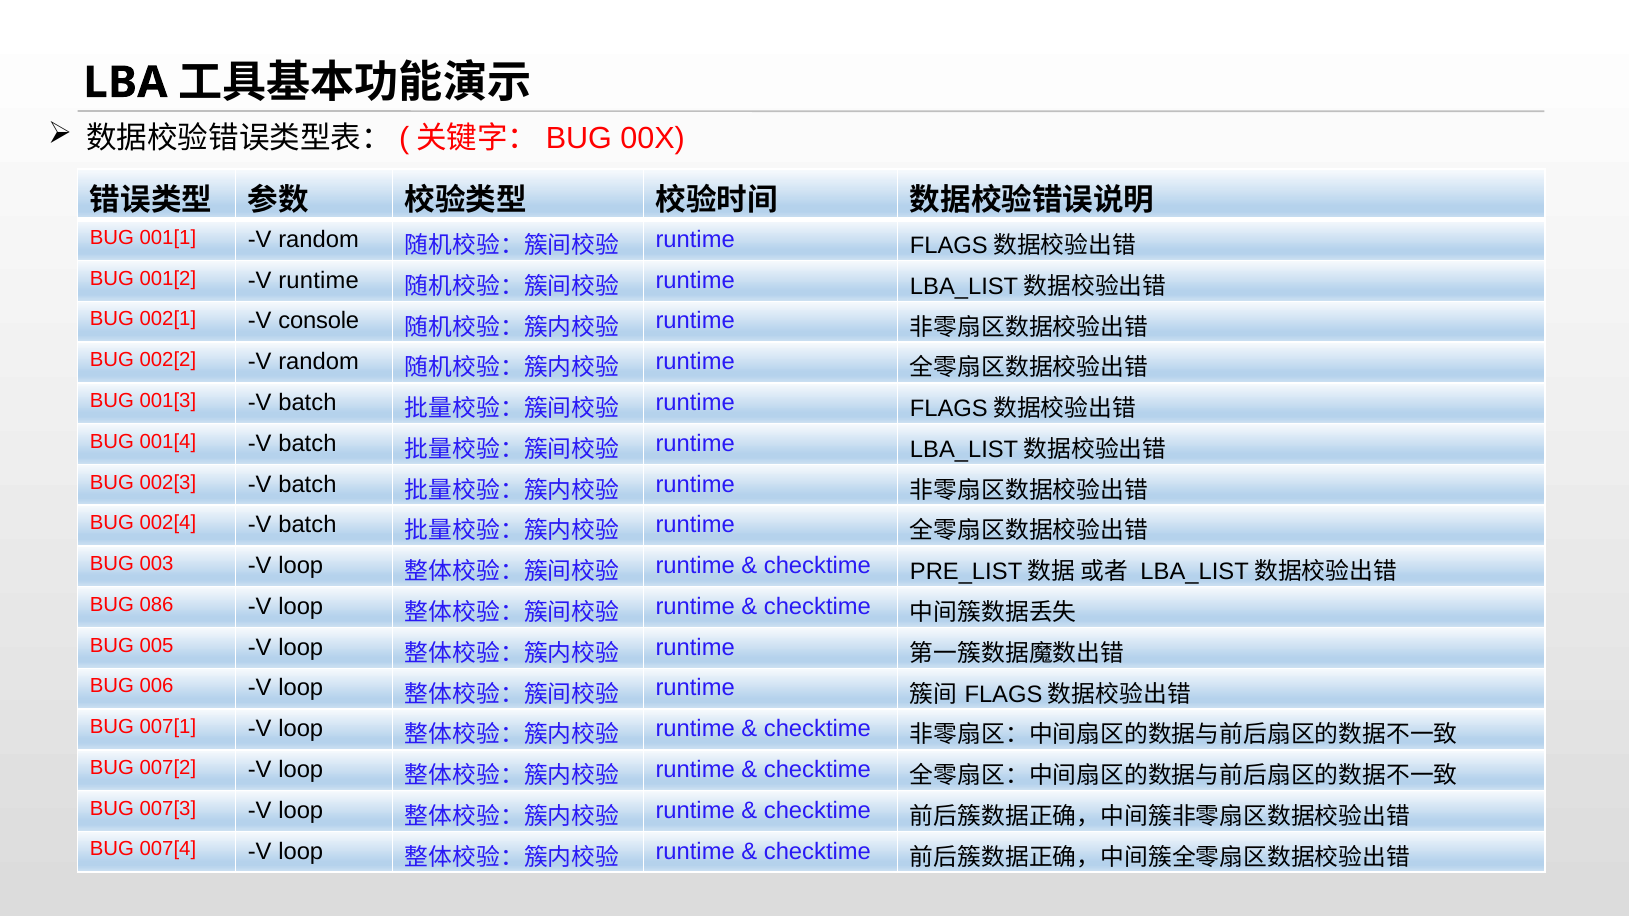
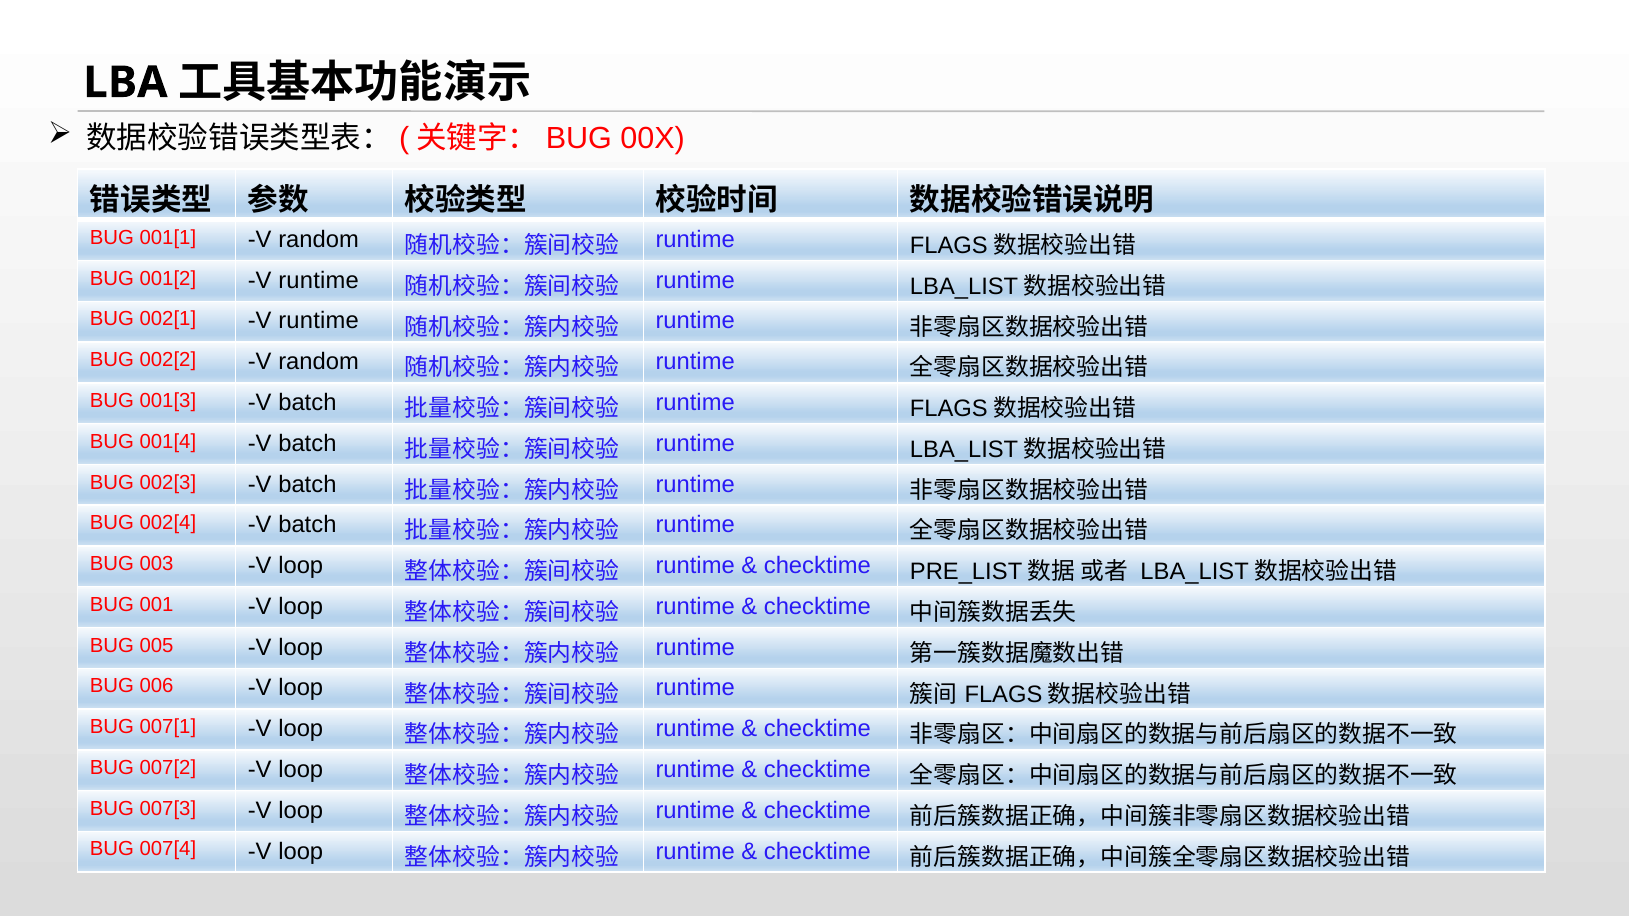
002[1 V console: console -> runtime
086: 086 -> 001
